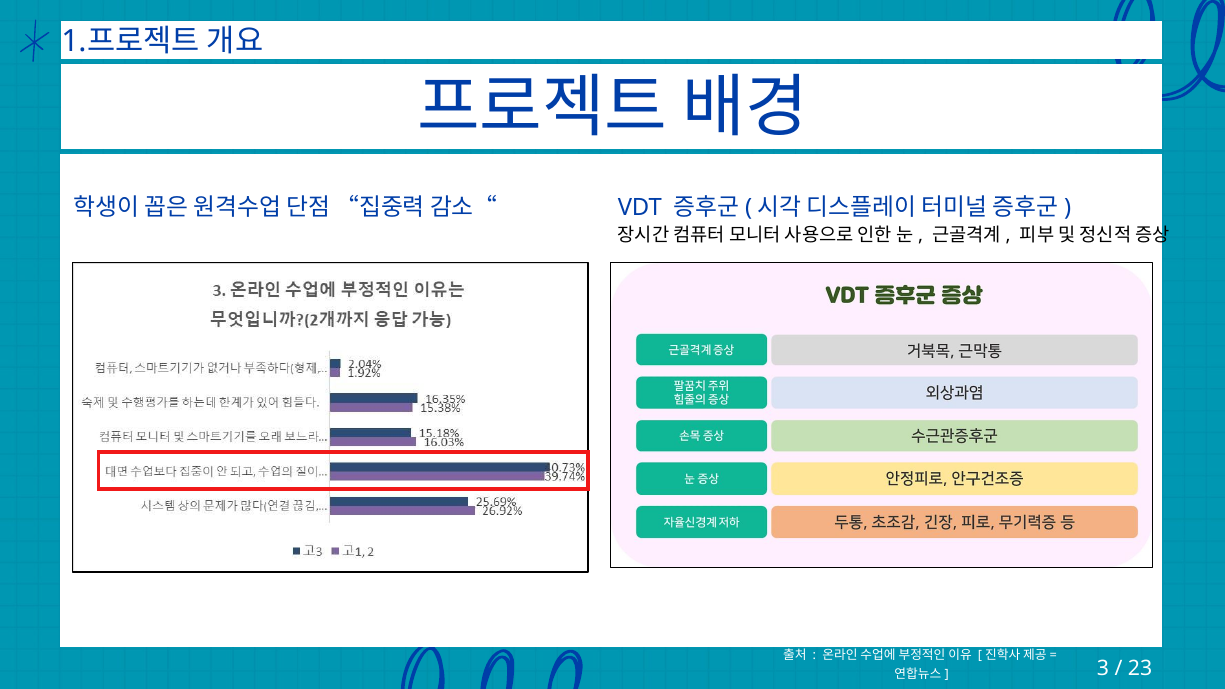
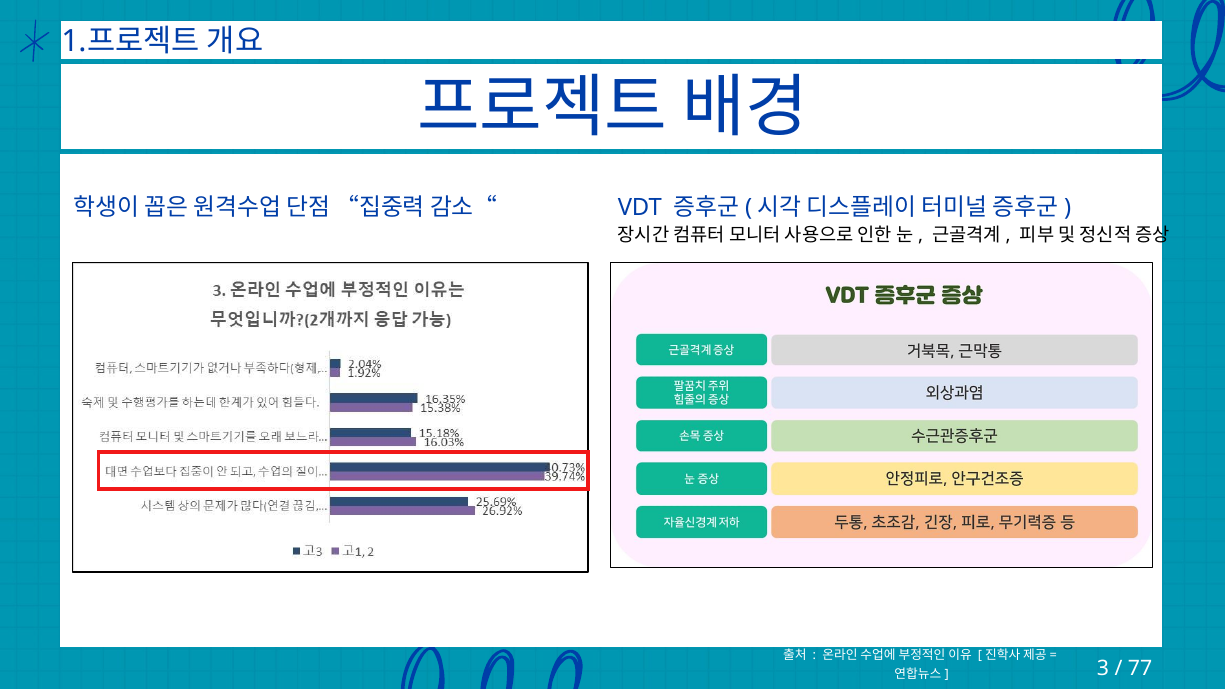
23: 23 -> 77
